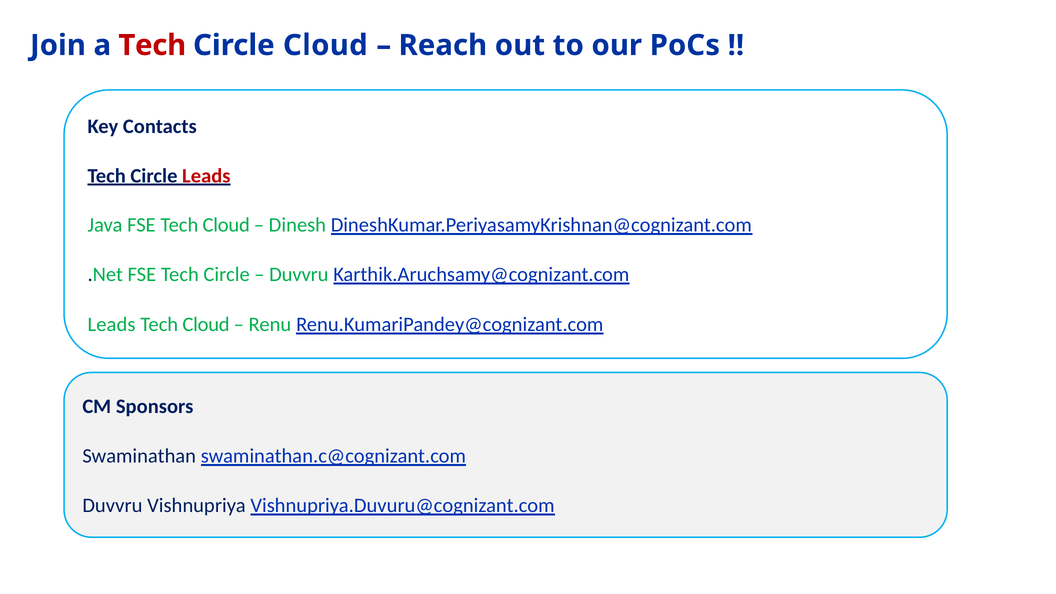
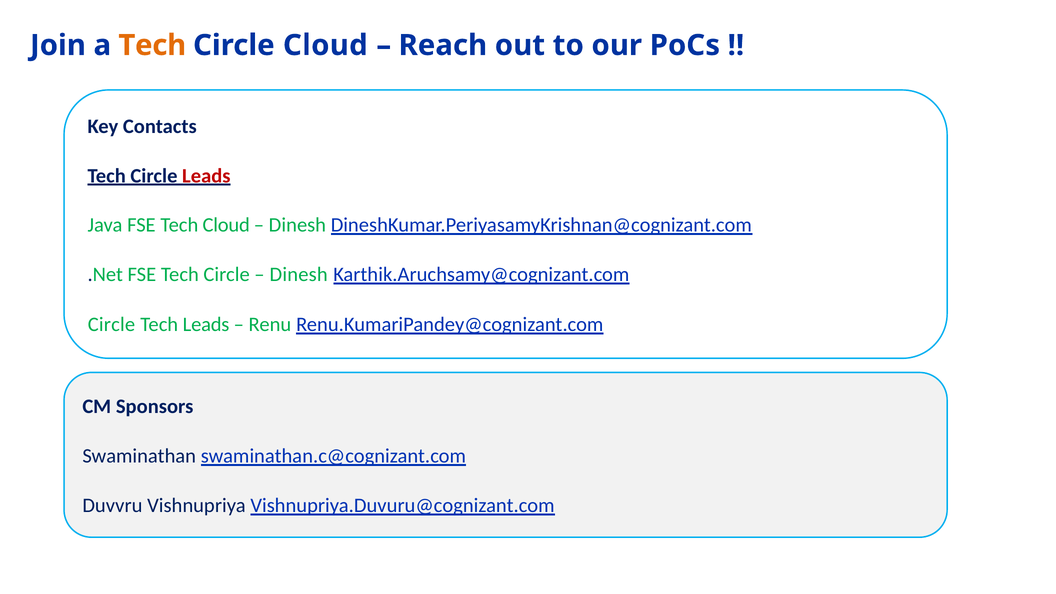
Tech at (152, 45) colour: red -> orange
Duvvru at (299, 275): Duvvru -> Dinesh
Leads at (112, 324): Leads -> Circle
Cloud at (206, 324): Cloud -> Leads
